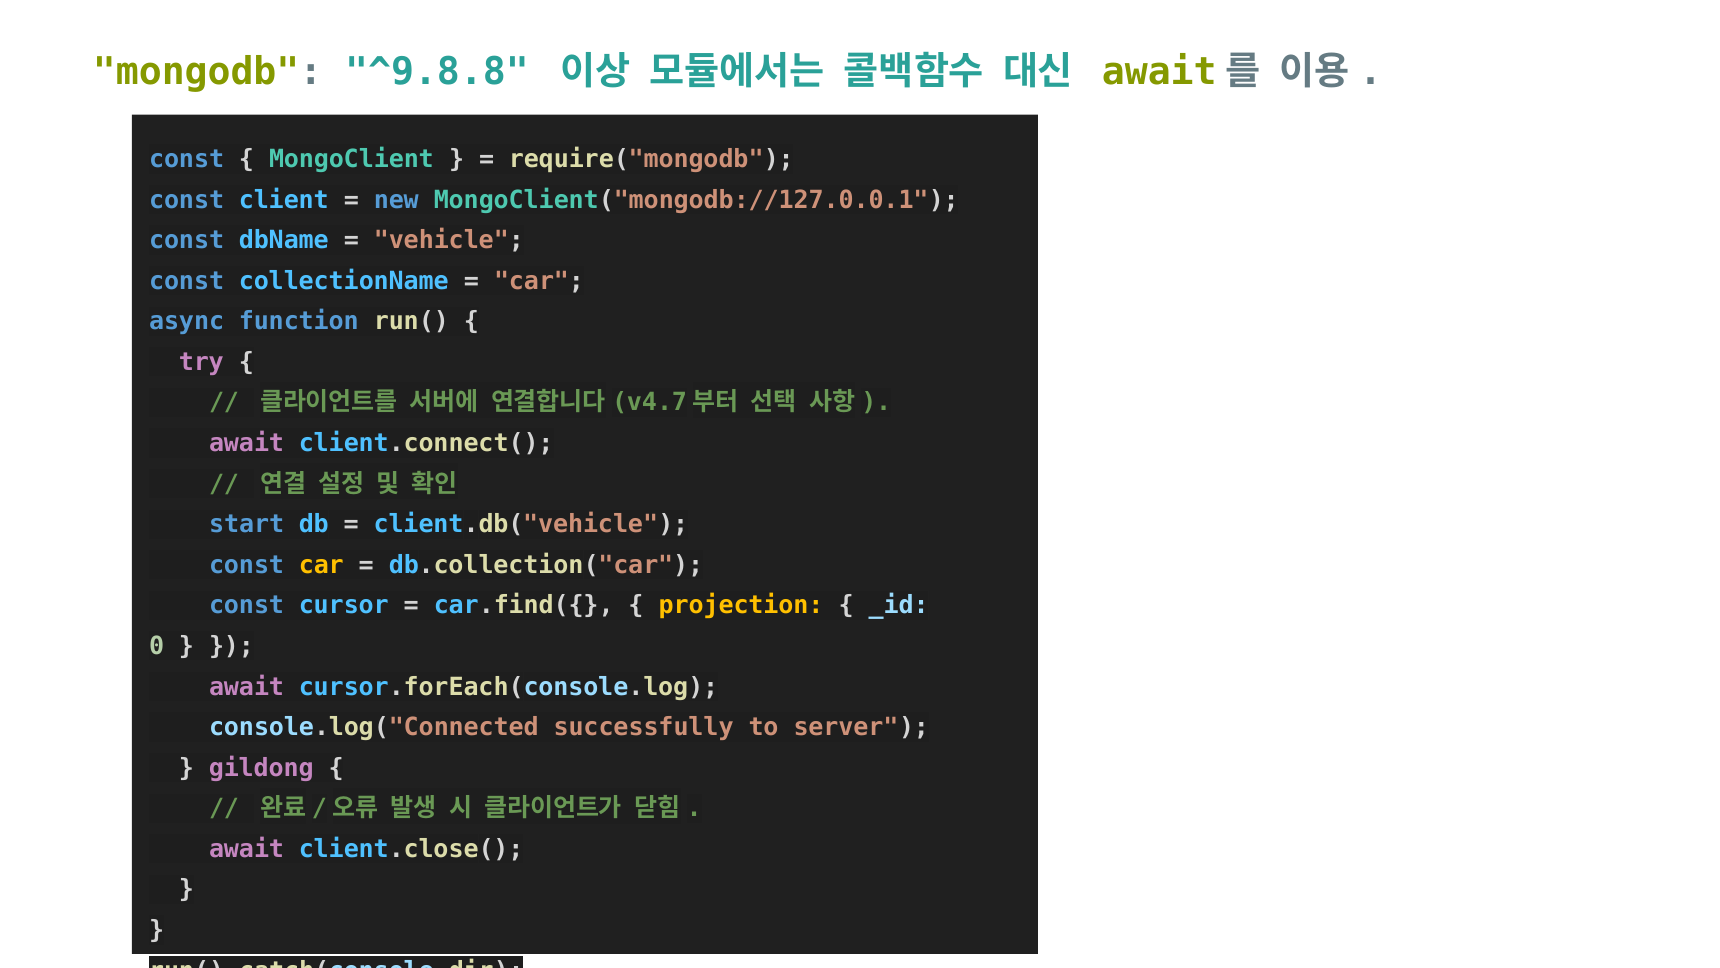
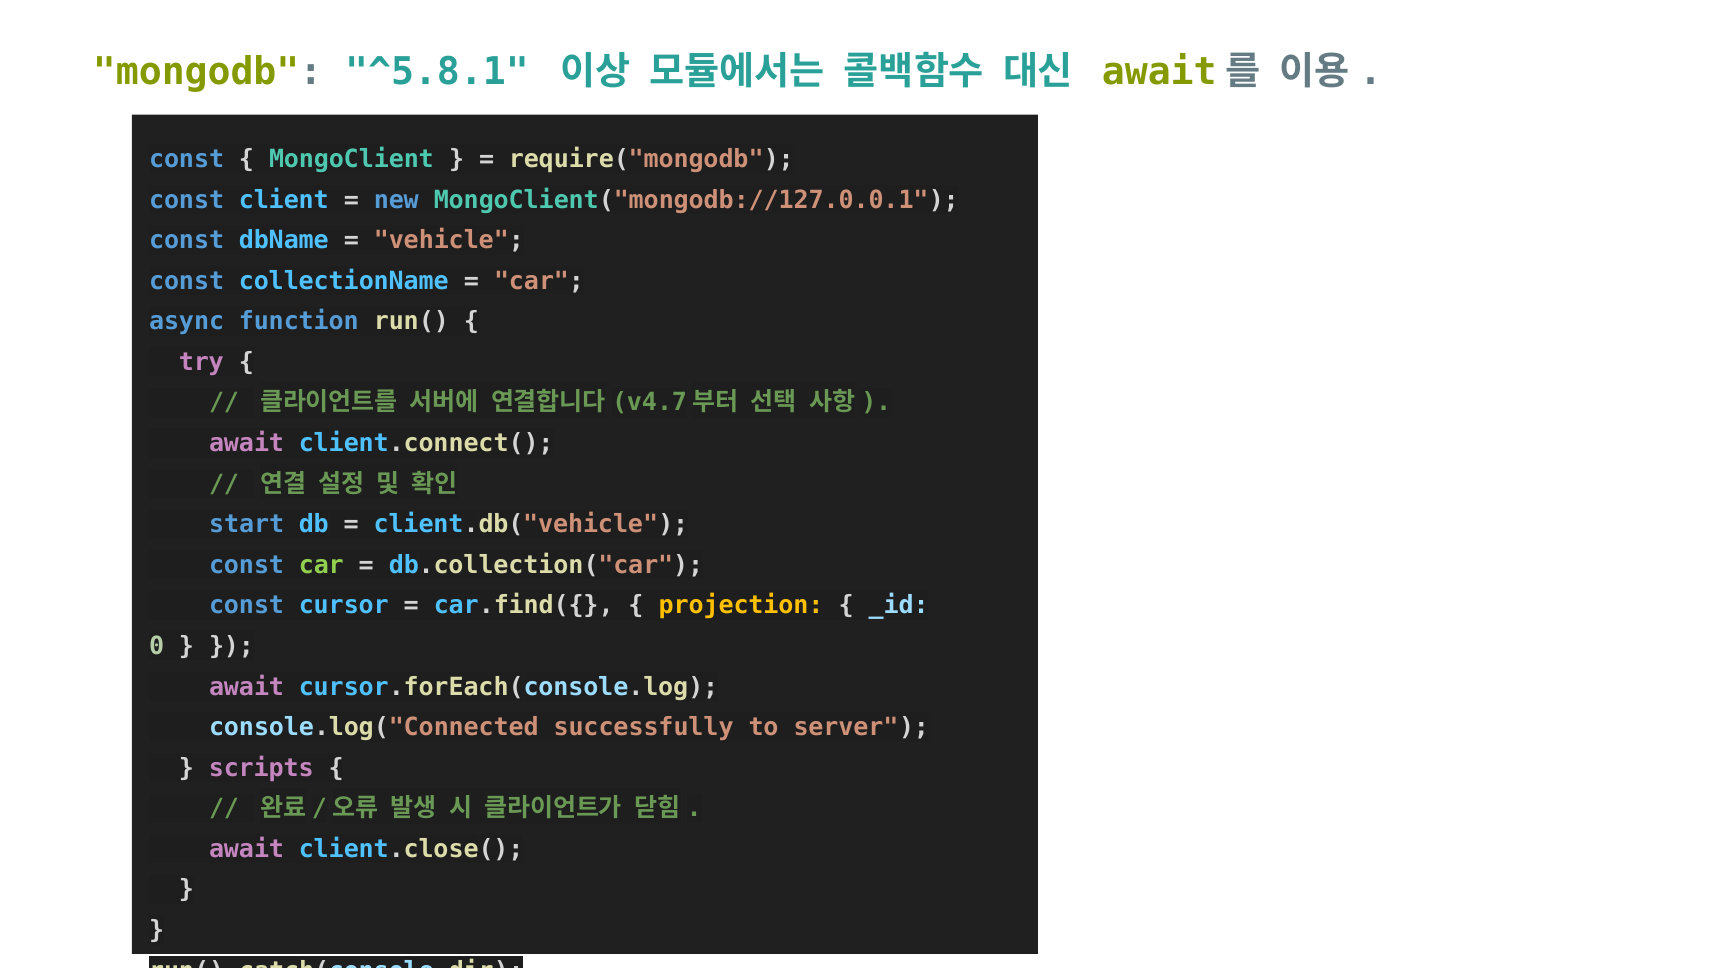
^9.8.8: ^9.8.8 -> ^5.8.1
car at (321, 565) colour: yellow -> light green
gildong: gildong -> scripts
